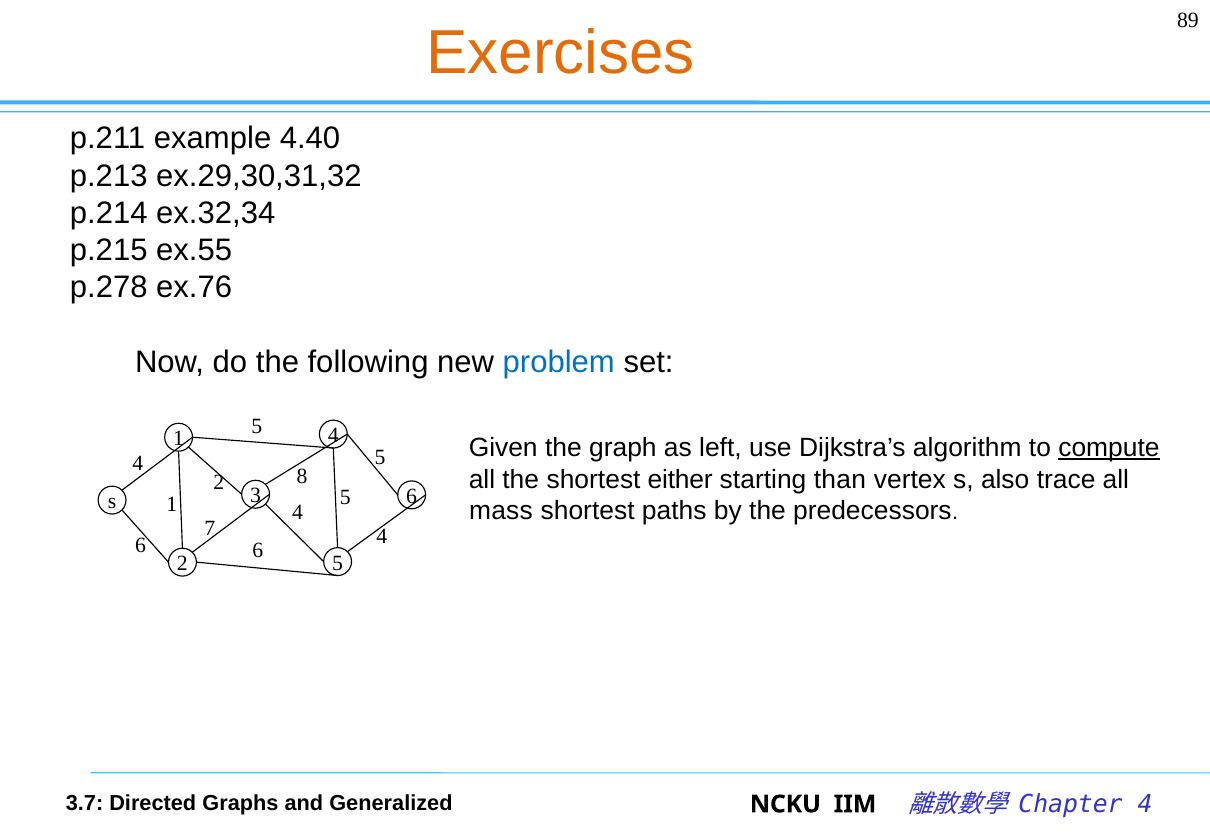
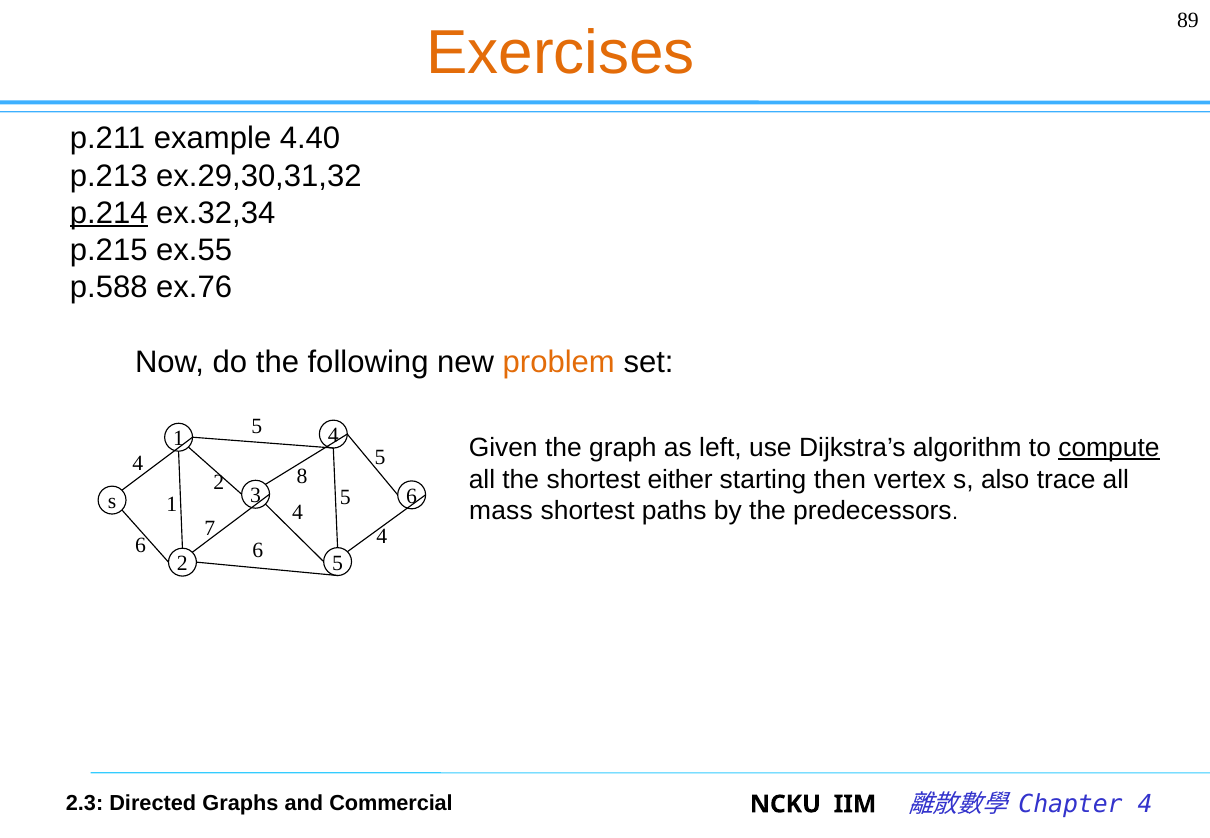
p.214 underline: none -> present
p.278: p.278 -> p.588
problem colour: blue -> orange
than: than -> then
3.7: 3.7 -> 2.3
Generalized: Generalized -> Commercial
